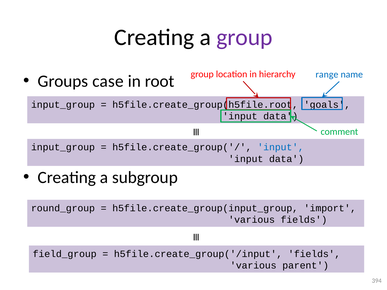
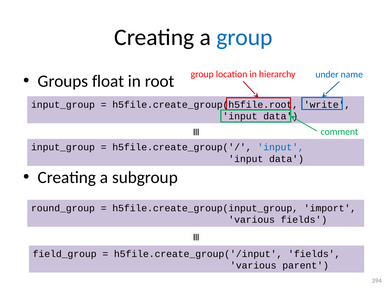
group at (244, 37) colour: purple -> blue
range: range -> under
case: case -> float
goals: goals -> write
